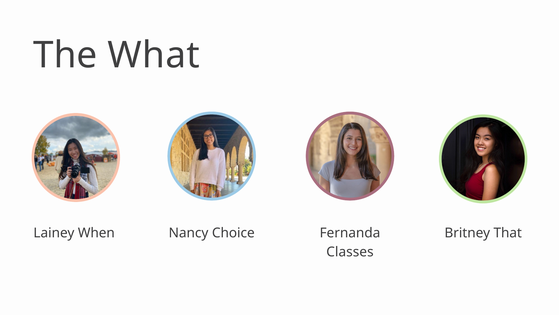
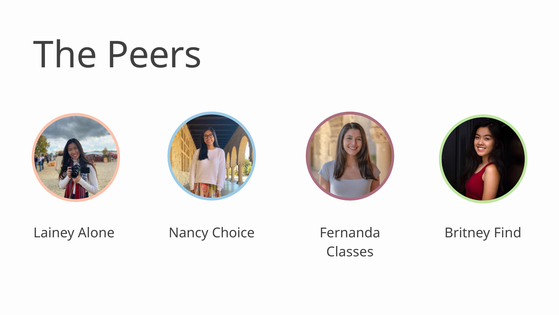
What: What -> Peers
When: When -> Alone
That: That -> Find
